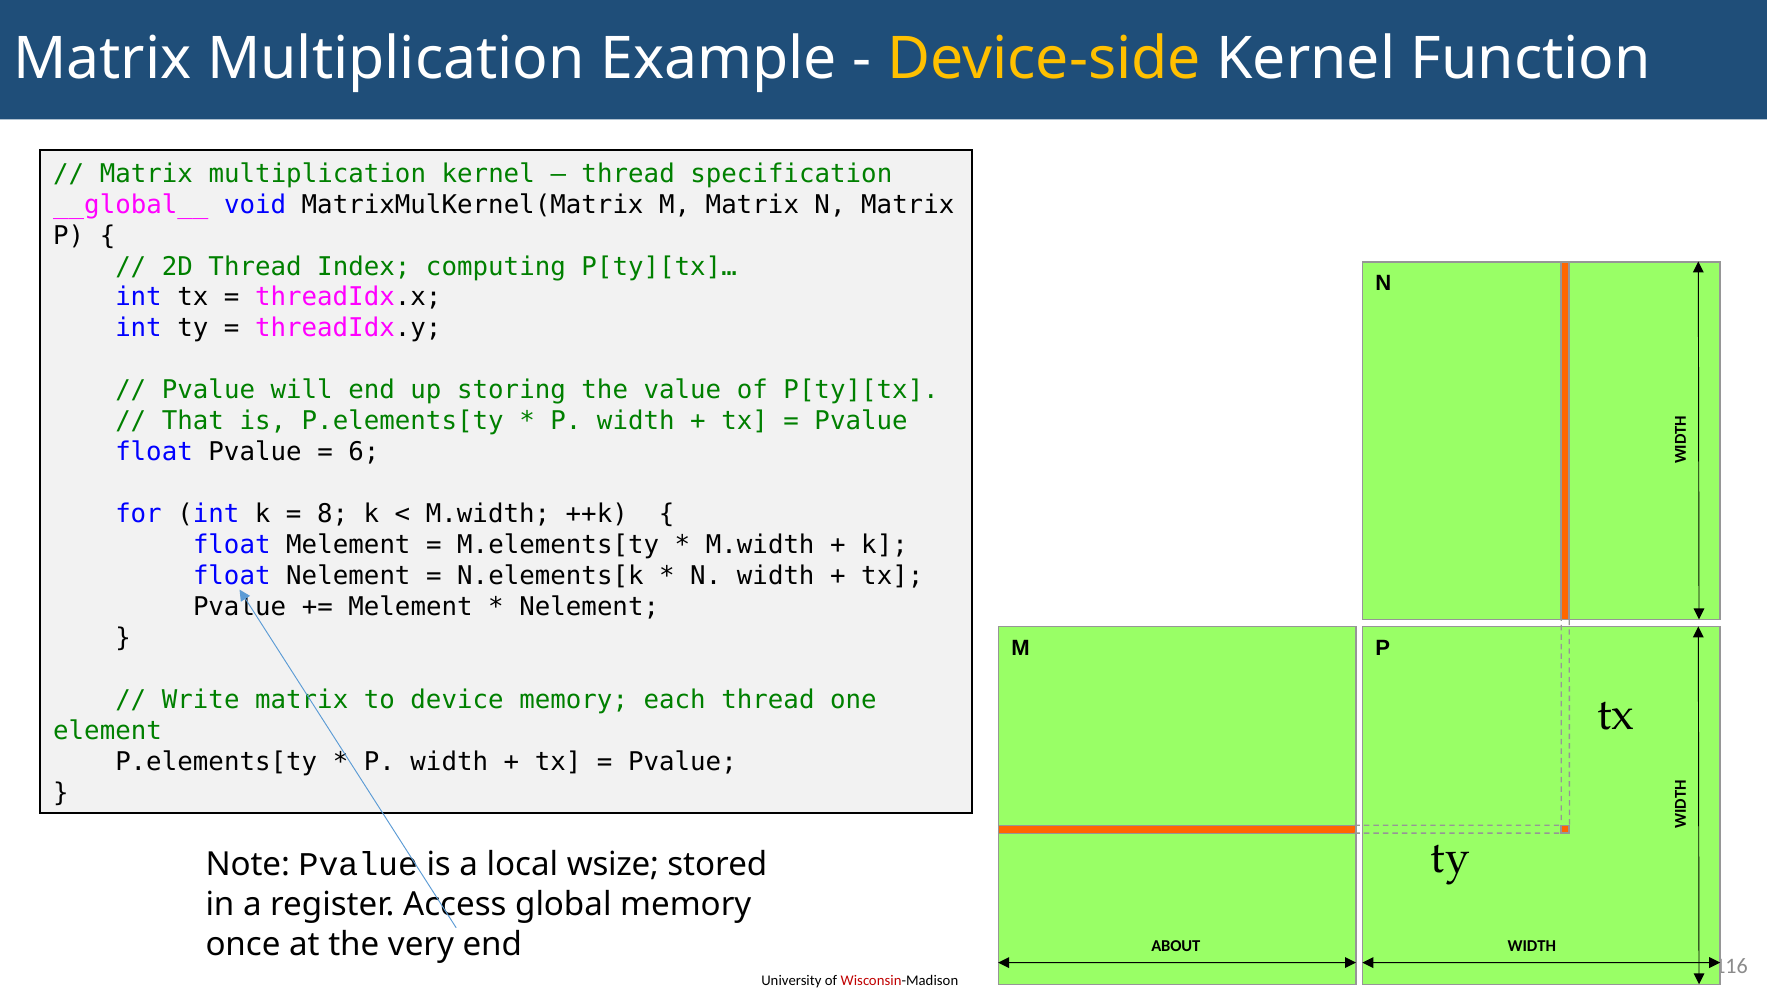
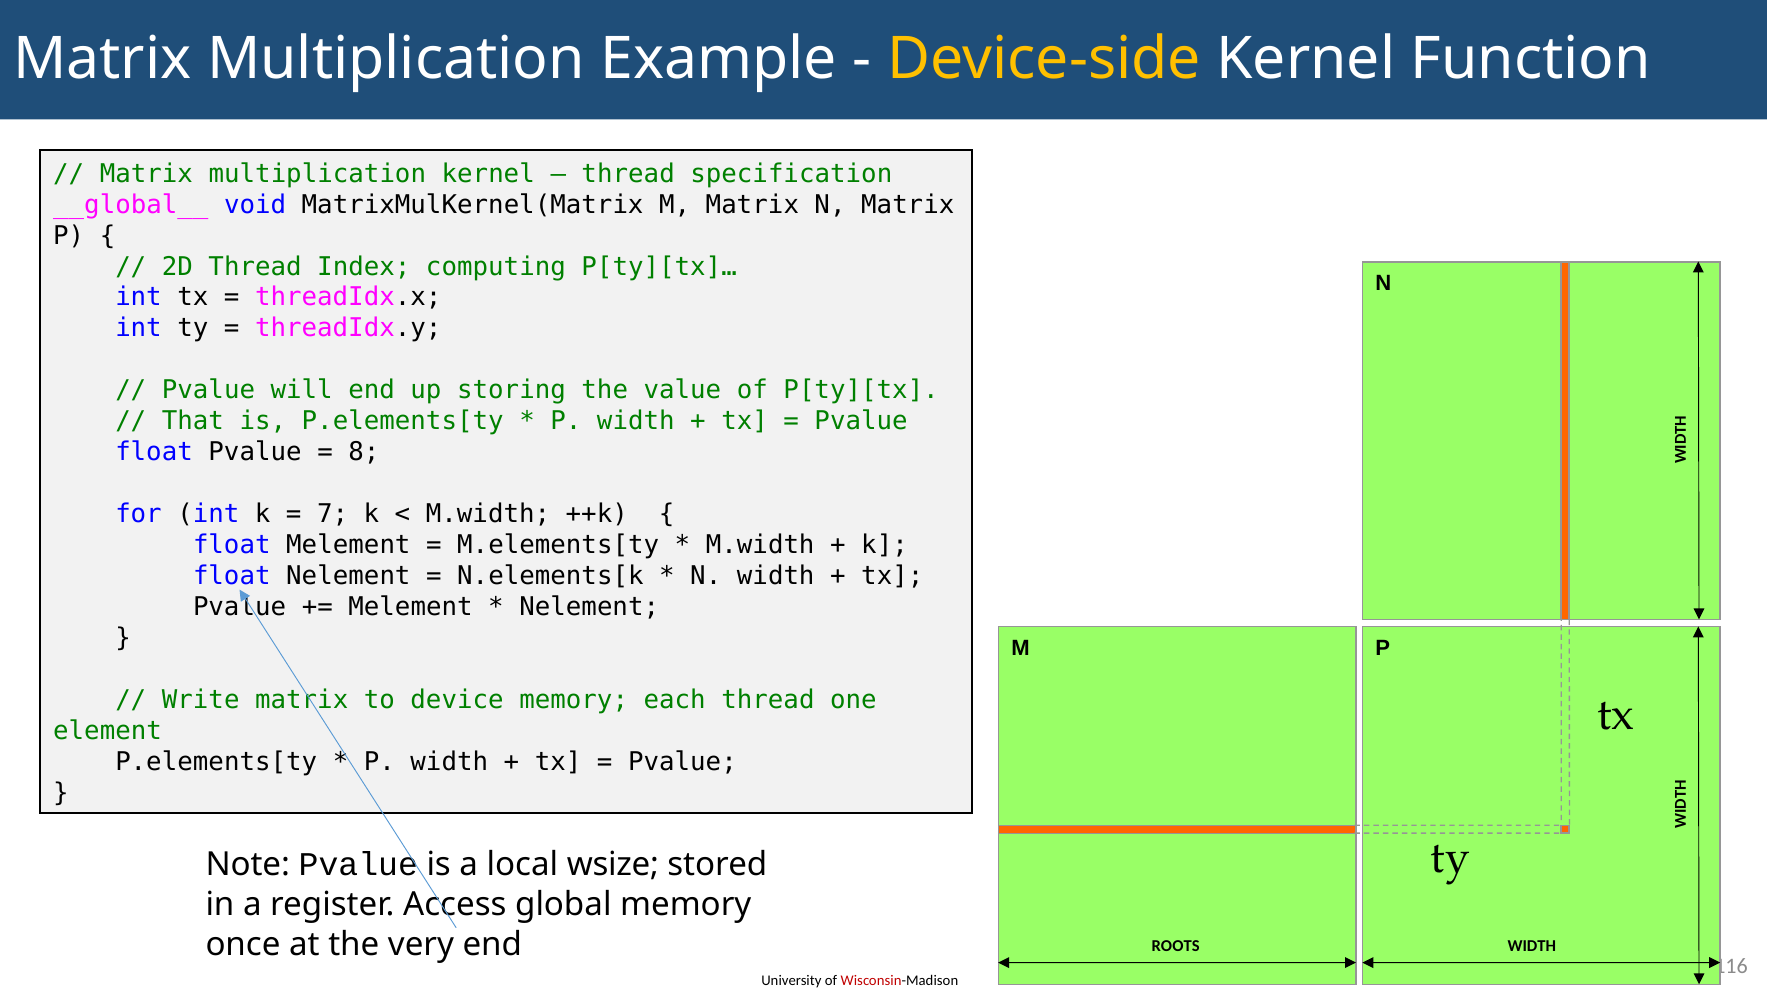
6: 6 -> 8
8: 8 -> 7
ABOUT: ABOUT -> ROOTS
